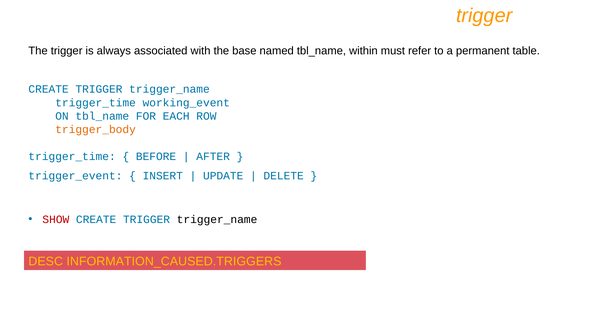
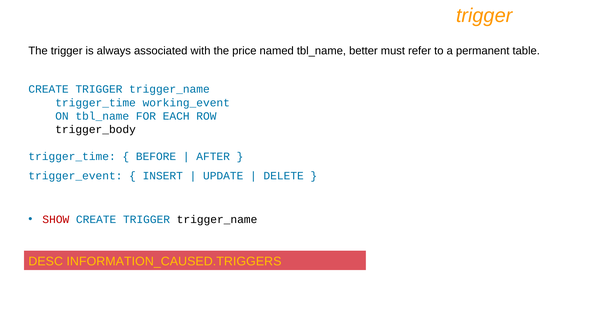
base: base -> price
within: within -> better
trigger_body colour: orange -> black
